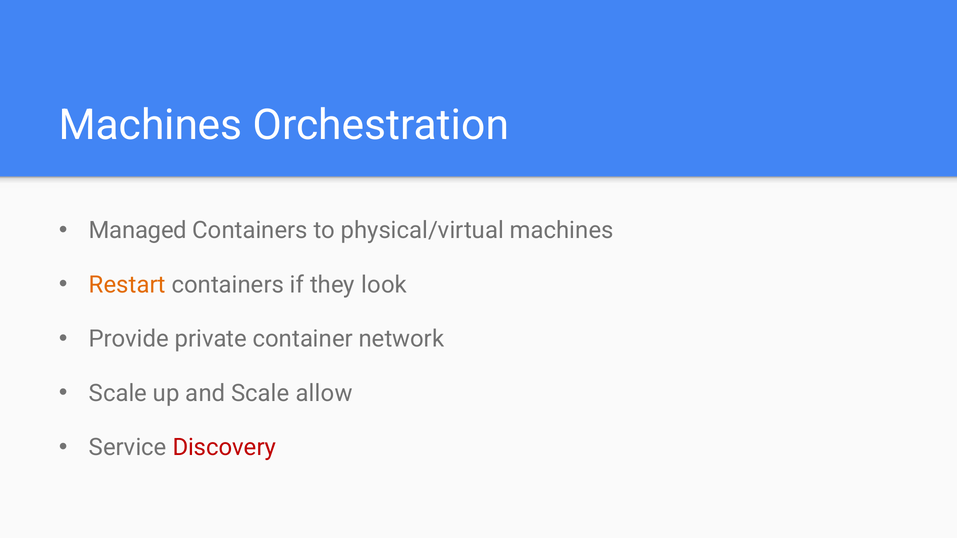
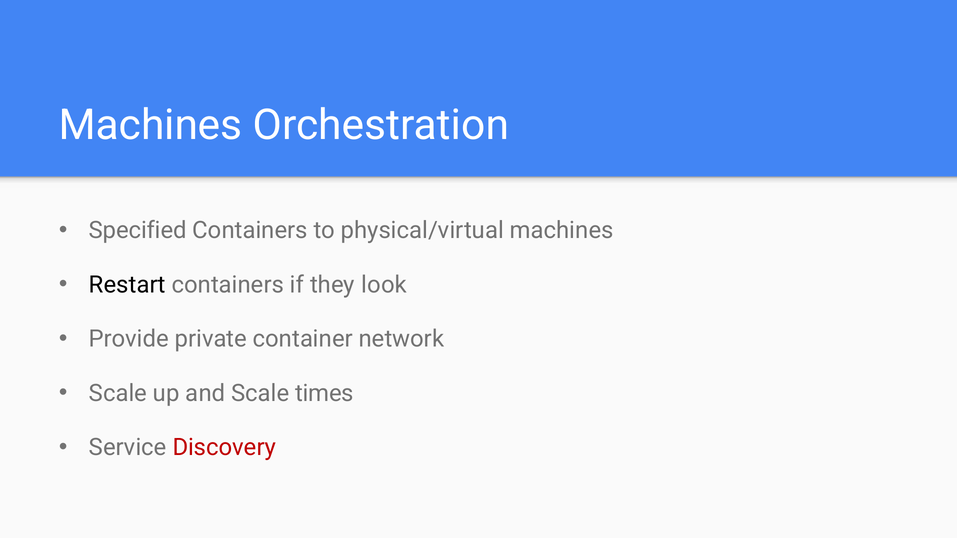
Managed: Managed -> Specified
Restart colour: orange -> black
allow: allow -> times
